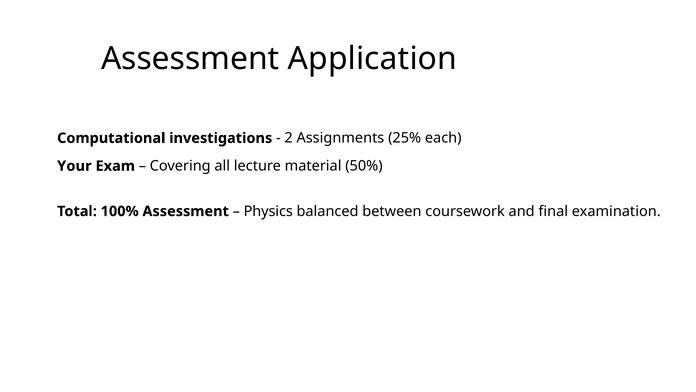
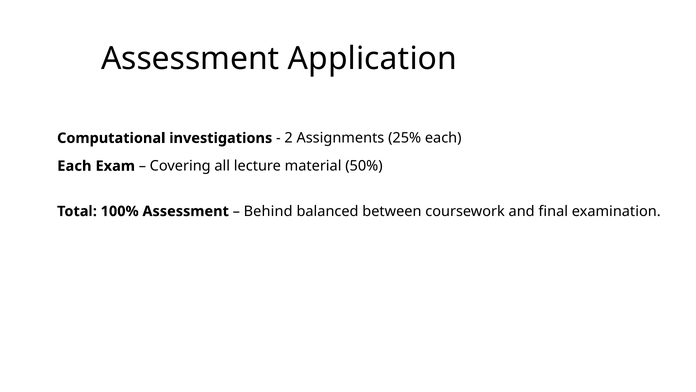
Your at (74, 166): Your -> Each
Physics: Physics -> Behind
